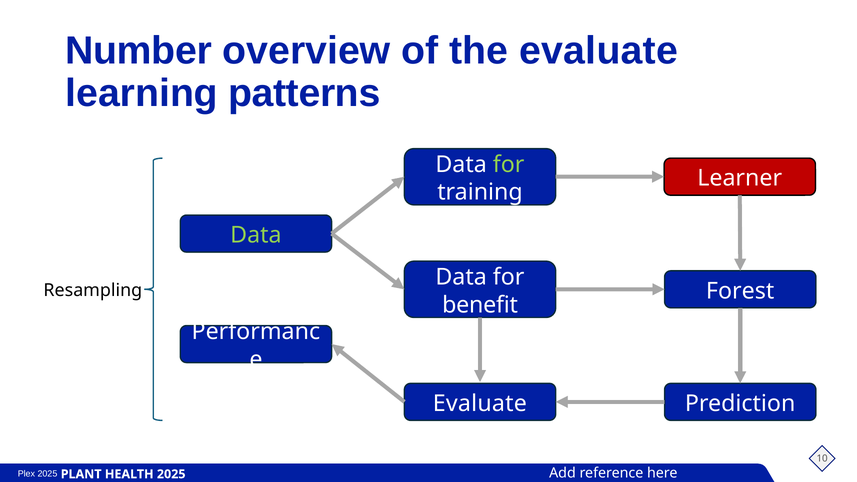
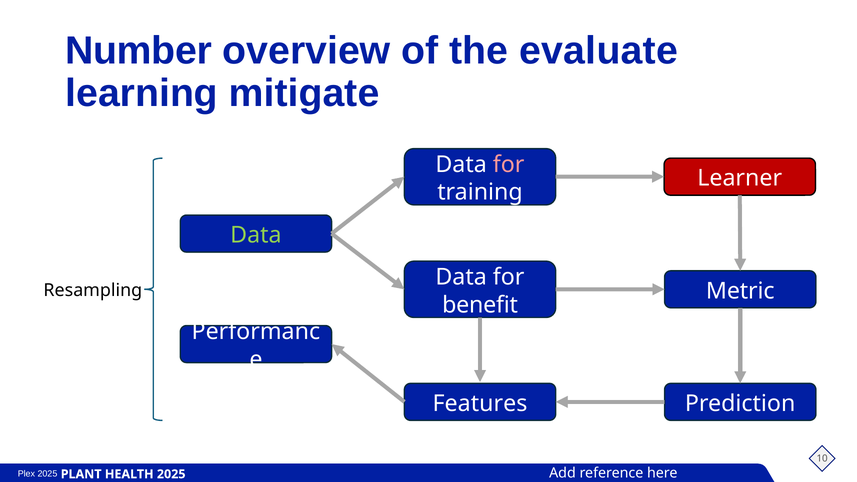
patterns: patterns -> mitigate
for at (509, 164) colour: light green -> pink
Forest: Forest -> Metric
Evaluate at (480, 404): Evaluate -> Features
